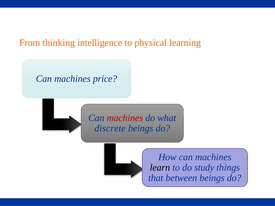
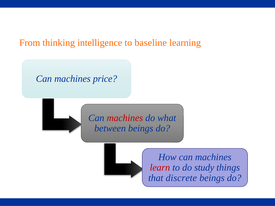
physical: physical -> baseline
discrete: discrete -> between
learn colour: black -> red
between: between -> discrete
